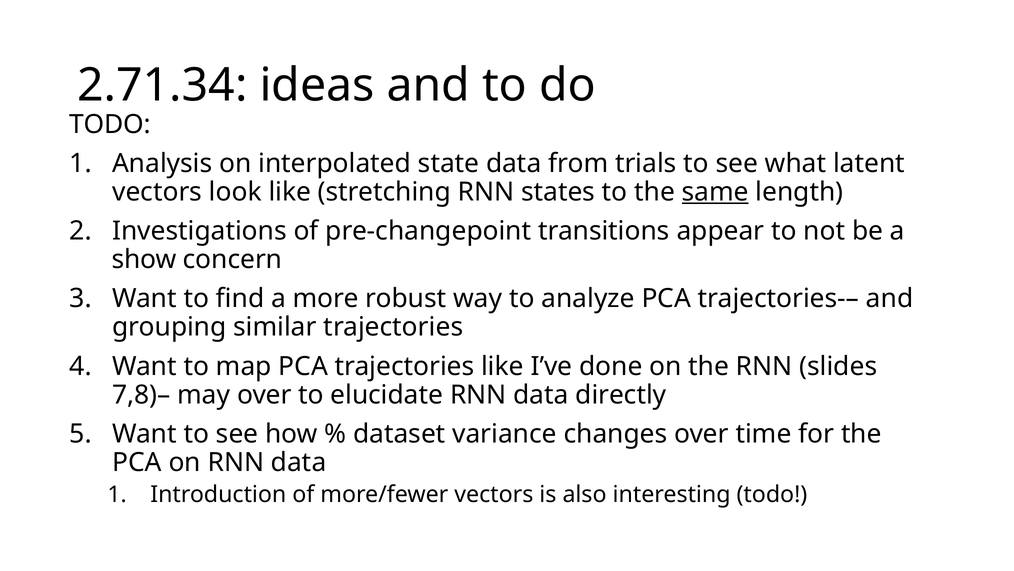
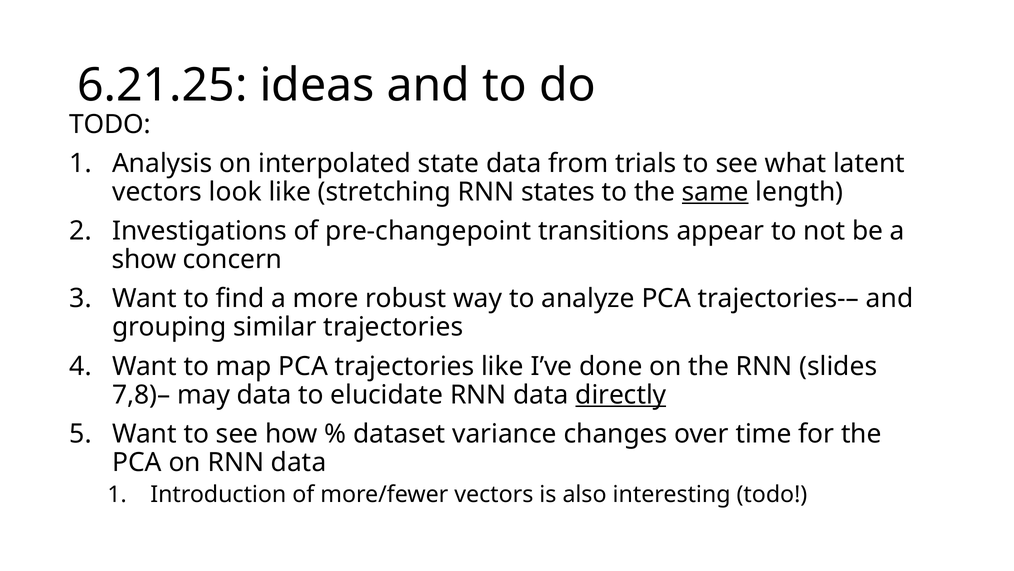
2.71.34: 2.71.34 -> 6.21.25
may over: over -> data
directly underline: none -> present
